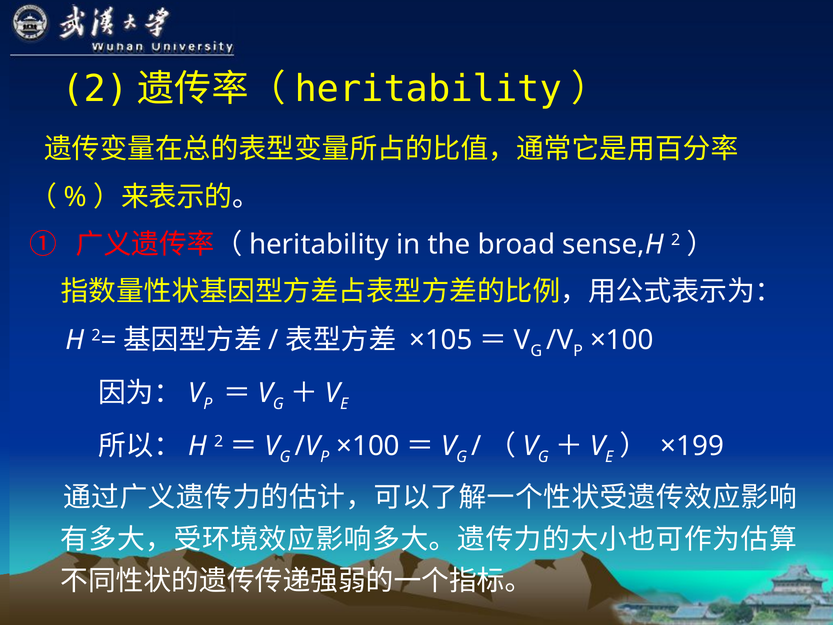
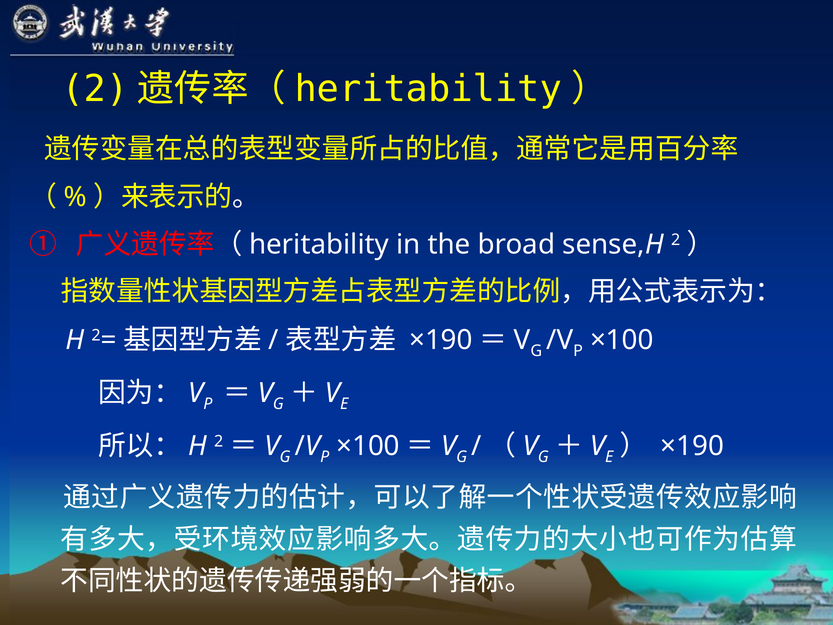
×105 at (441, 340): ×105 -> ×190
×199 at (692, 446): ×199 -> ×190
